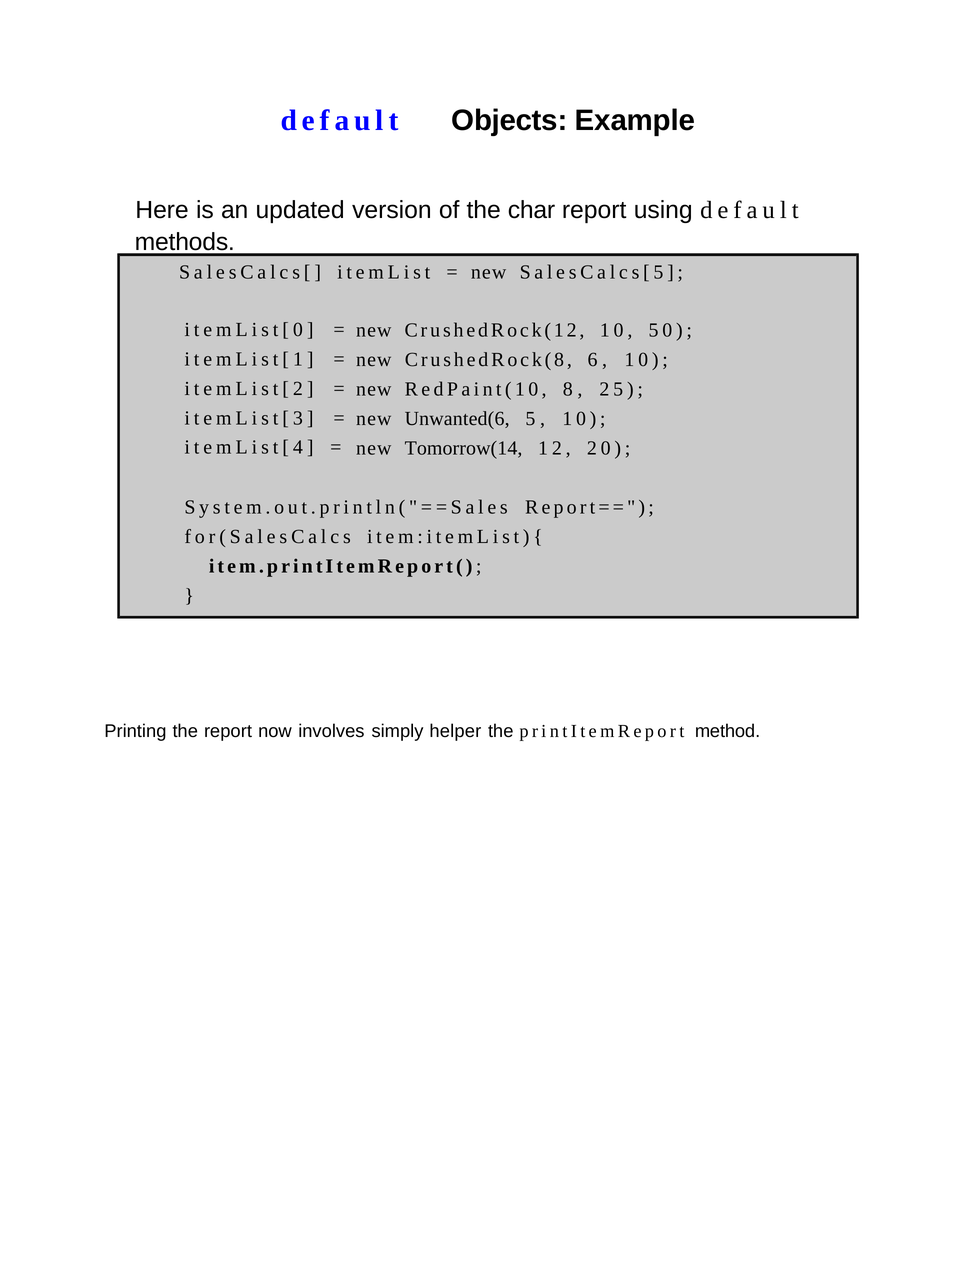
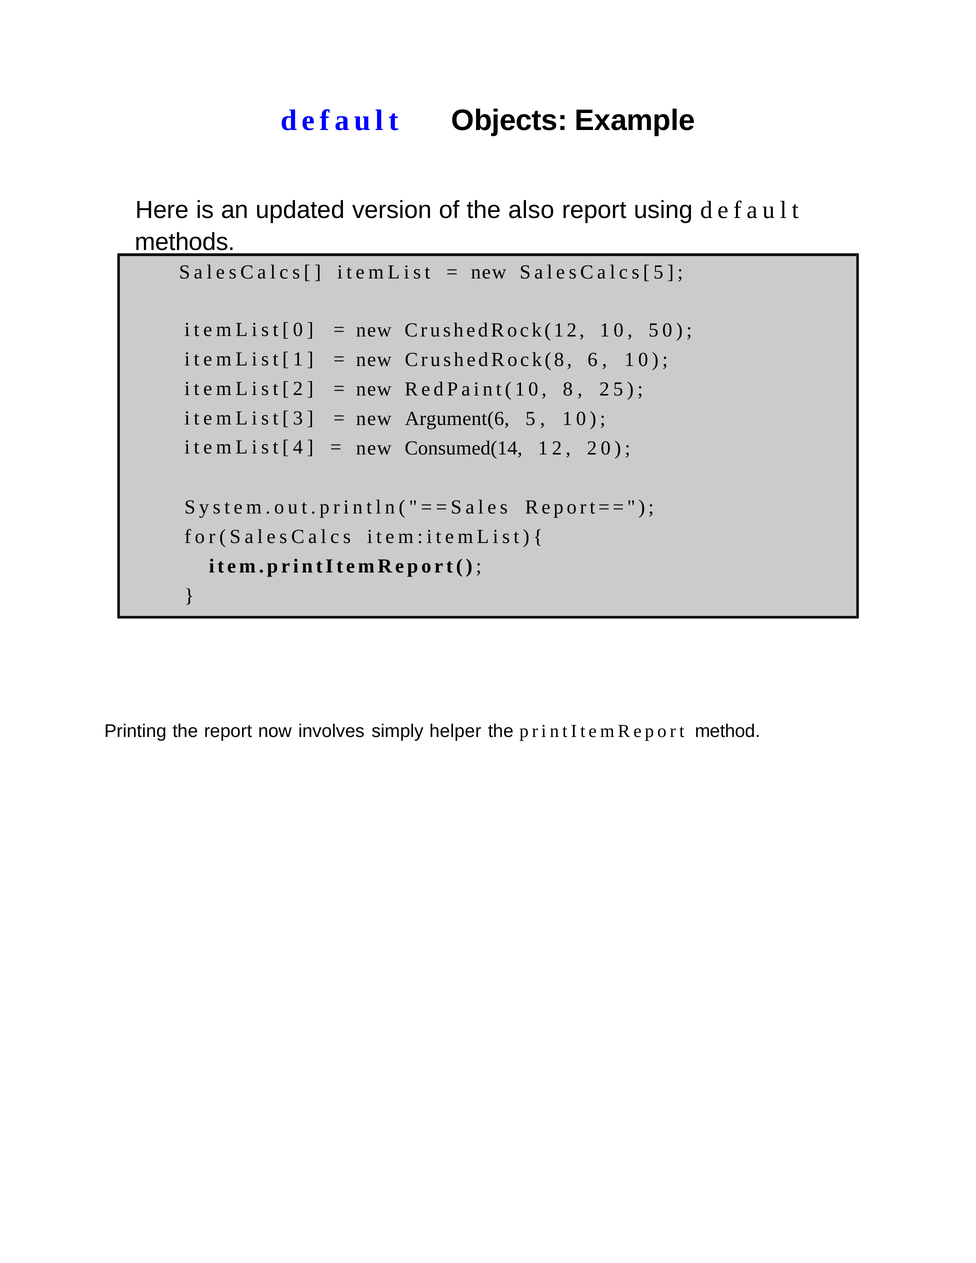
char: char -> also
Unwanted(6: Unwanted(6 -> Argument(6
Tomorrow(14: Tomorrow(14 -> Consumed(14
